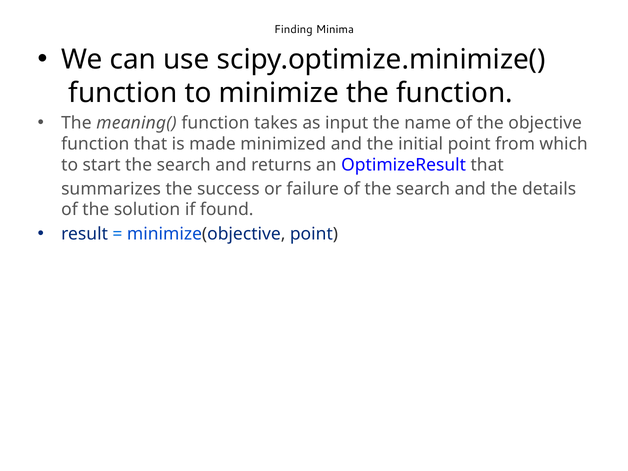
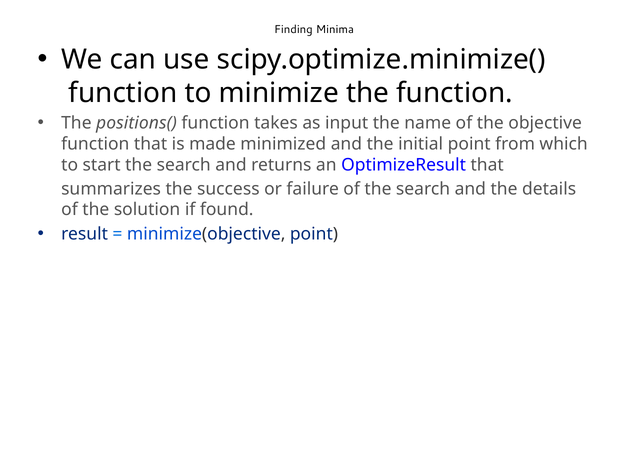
meaning(: meaning( -> positions(
